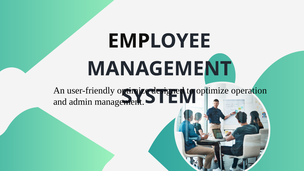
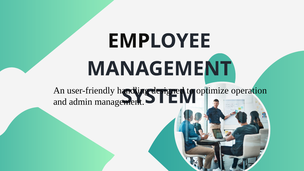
user-friendly optimize: optimize -> handling
